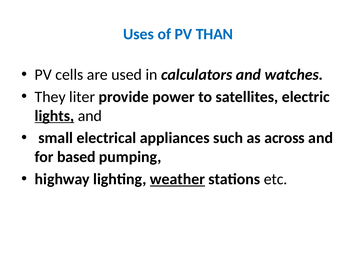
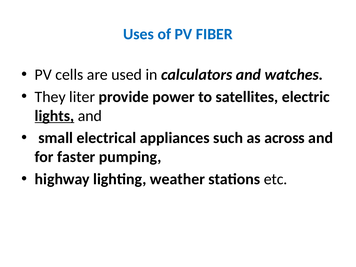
THAN: THAN -> FIBER
based: based -> faster
weather underline: present -> none
